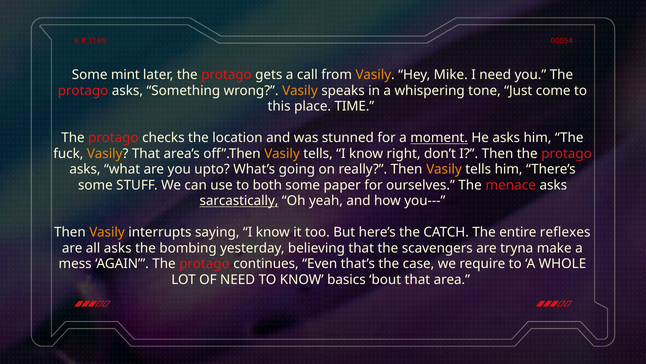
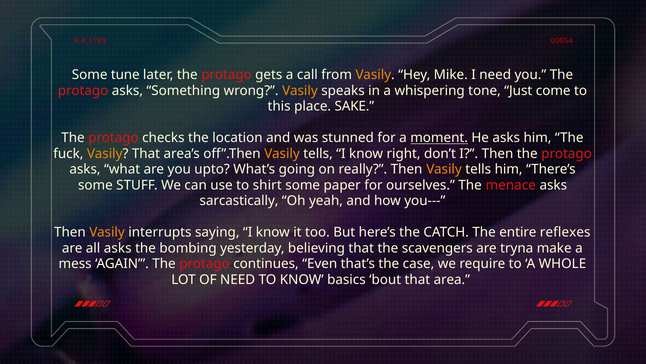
mint: mint -> tune
TIME: TIME -> SAKE
both: both -> shirt
sarcastically underline: present -> none
